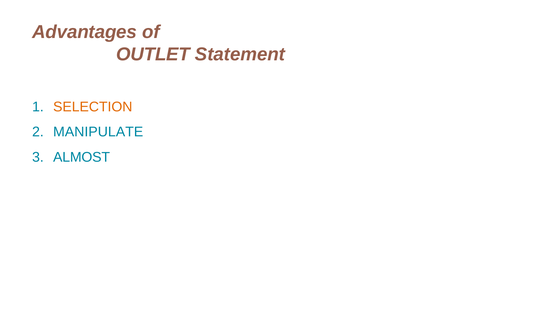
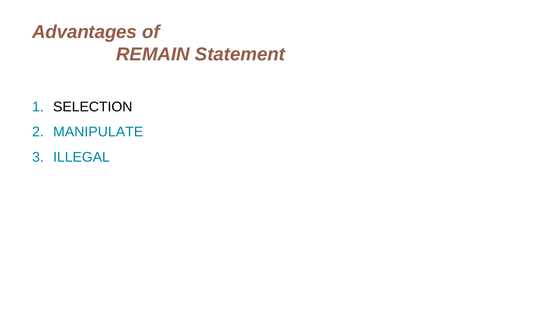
OUTLET: OUTLET -> REMAIN
SELECTION colour: orange -> black
ALMOST: ALMOST -> ILLEGAL
